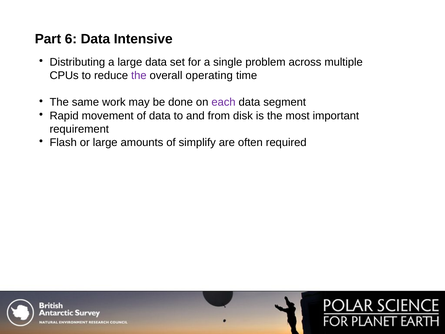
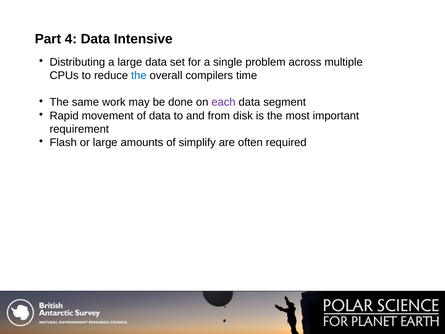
6: 6 -> 4
the at (139, 76) colour: purple -> blue
operating: operating -> compilers
